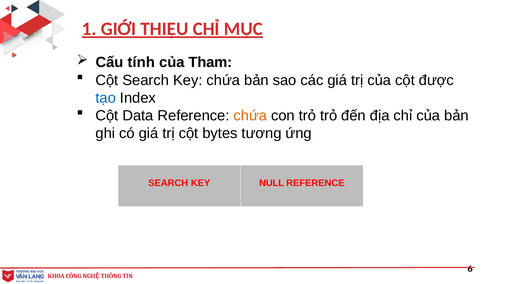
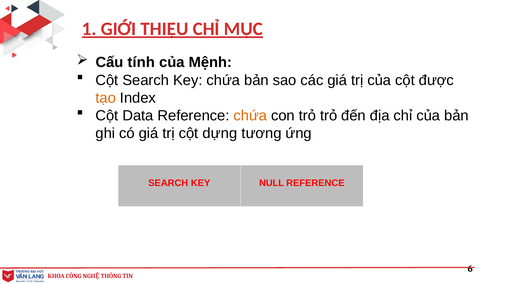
Tham: Tham -> Mệnh
tạo colour: blue -> orange
bytes: bytes -> dựng
